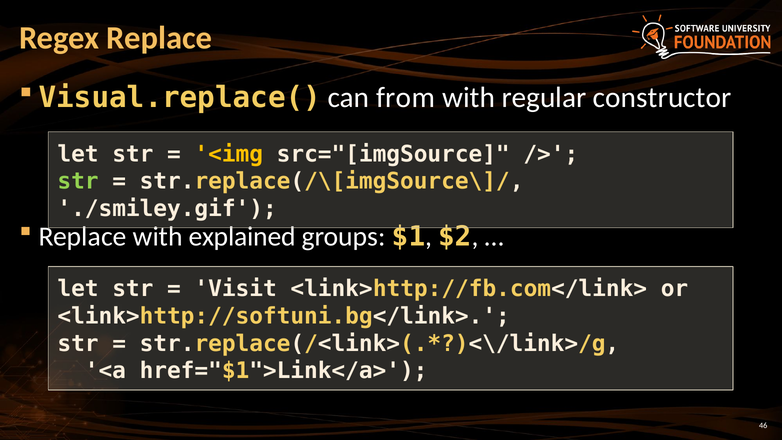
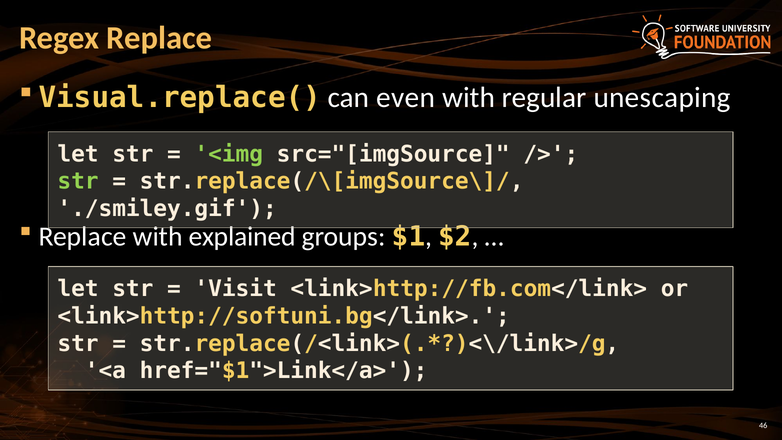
from: from -> even
constructor: constructor -> unescaping
<img colour: yellow -> light green
